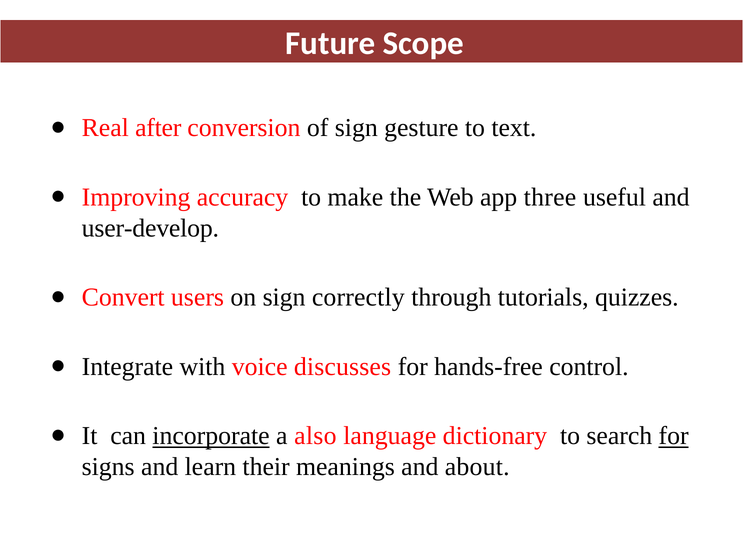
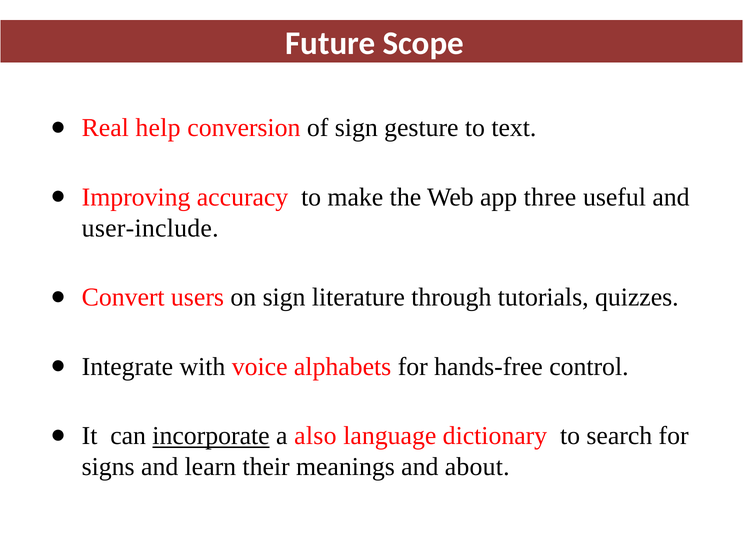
after: after -> help
user-develop: user-develop -> user-include
correctly: correctly -> literature
discusses: discusses -> alphabets
for at (674, 436) underline: present -> none
